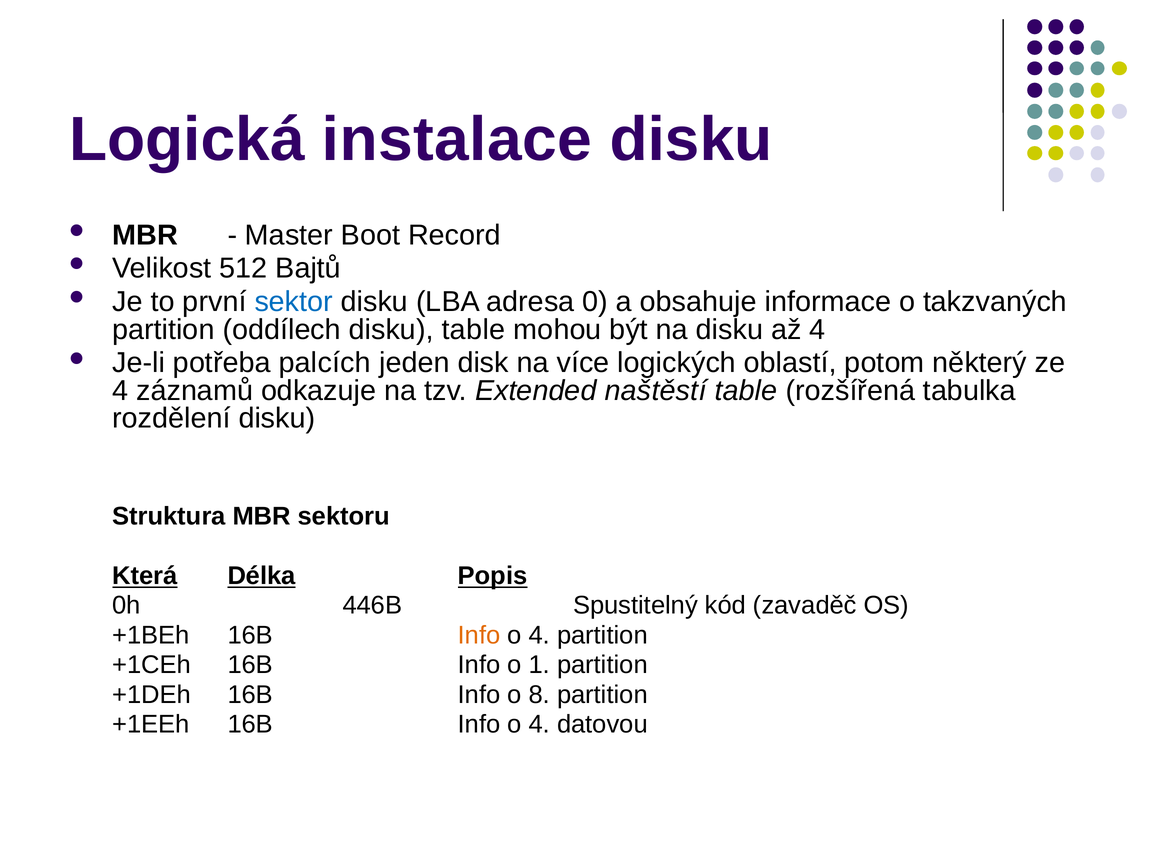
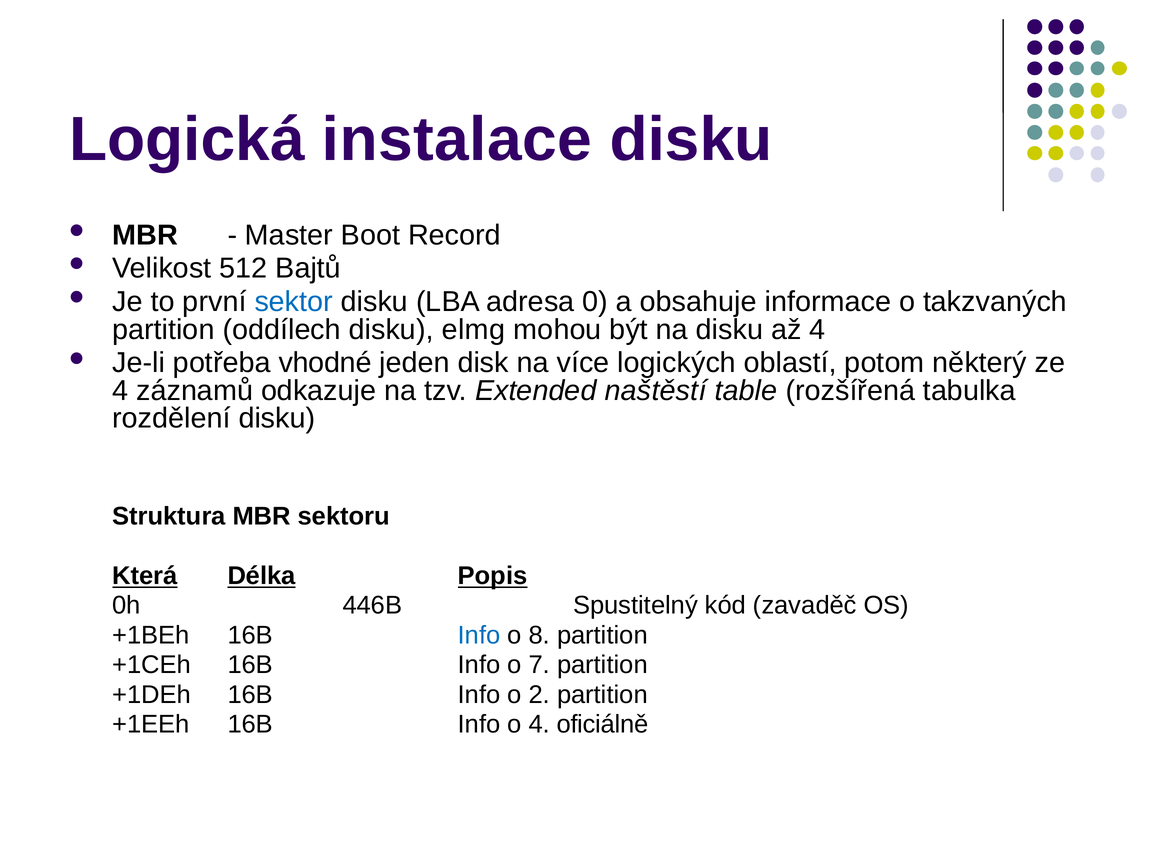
disku table: table -> elmg
palcích: palcích -> vhodné
Info at (479, 635) colour: orange -> blue
4 at (539, 635): 4 -> 8
1: 1 -> 7
8: 8 -> 2
datovou: datovou -> oficiálně
